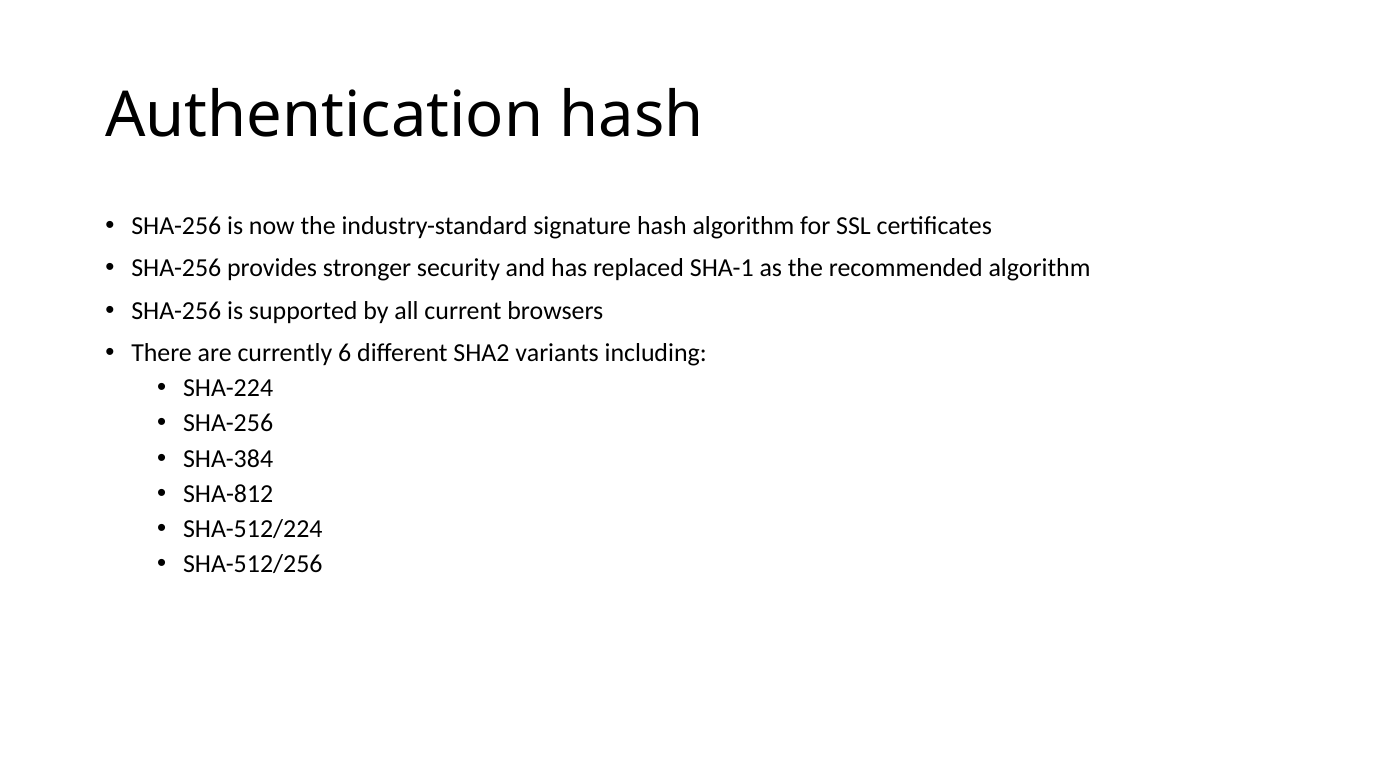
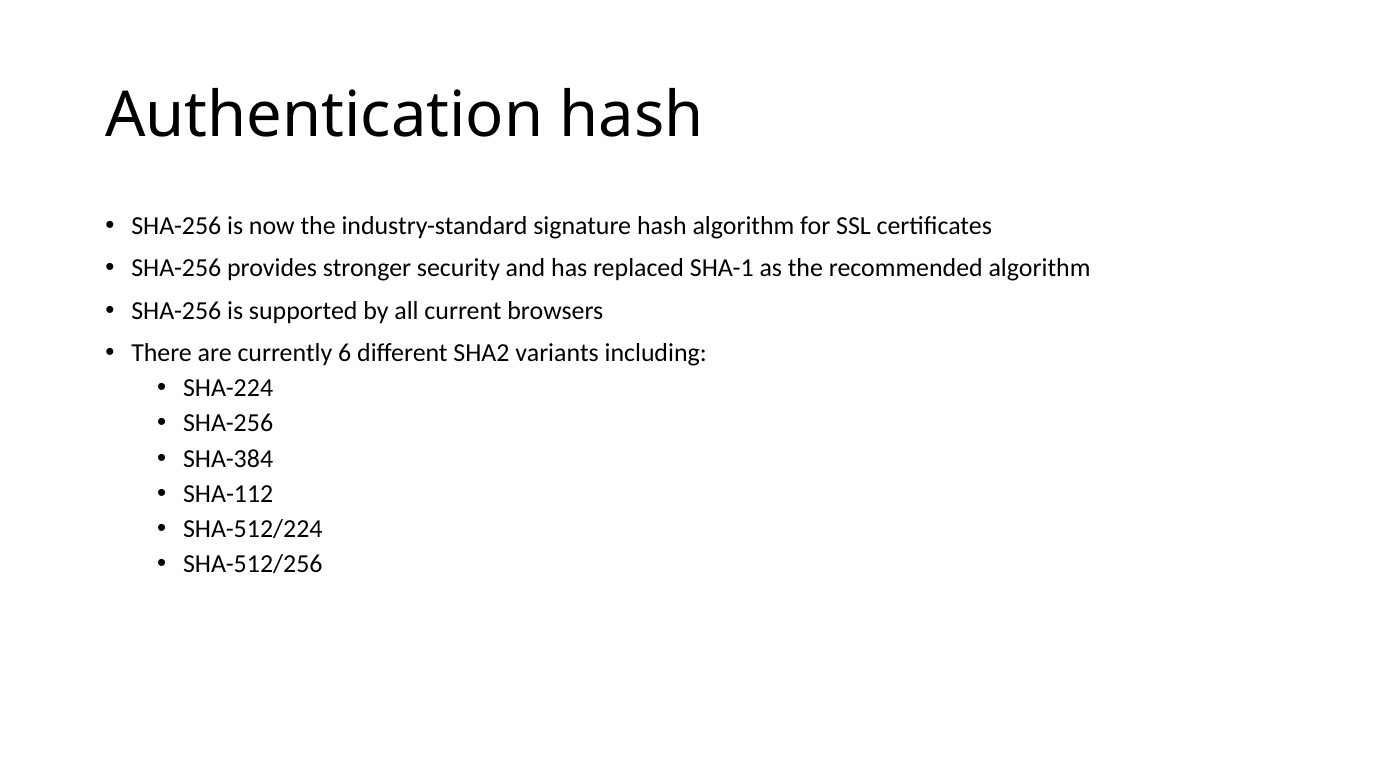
SHA-812: SHA-812 -> SHA-112
